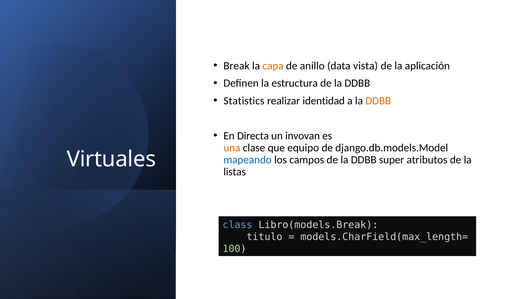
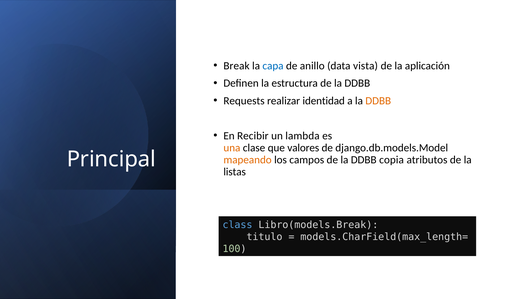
capa colour: orange -> blue
Statistics: Statistics -> Requests
Directa: Directa -> Recibir
invovan: invovan -> lambda
equipo: equipo -> valores
Virtuales: Virtuales -> Principal
mapeando colour: blue -> orange
super: super -> copia
